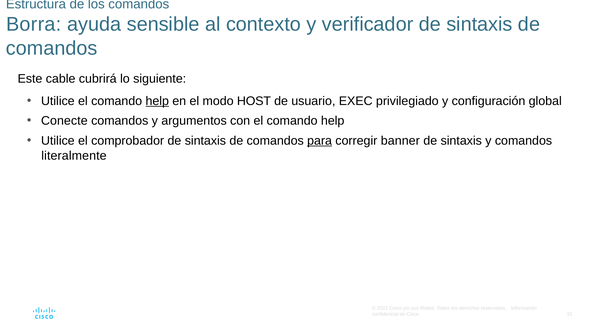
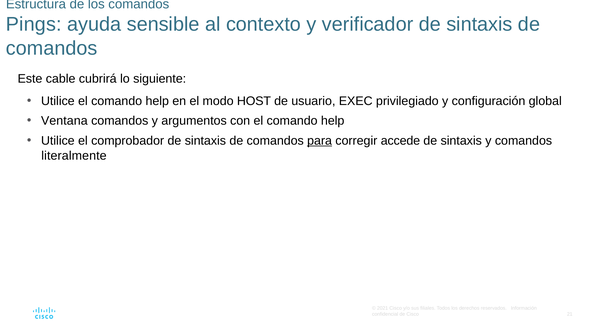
Borra: Borra -> Pings
help at (157, 101) underline: present -> none
Conecte: Conecte -> Ventana
banner: banner -> accede
